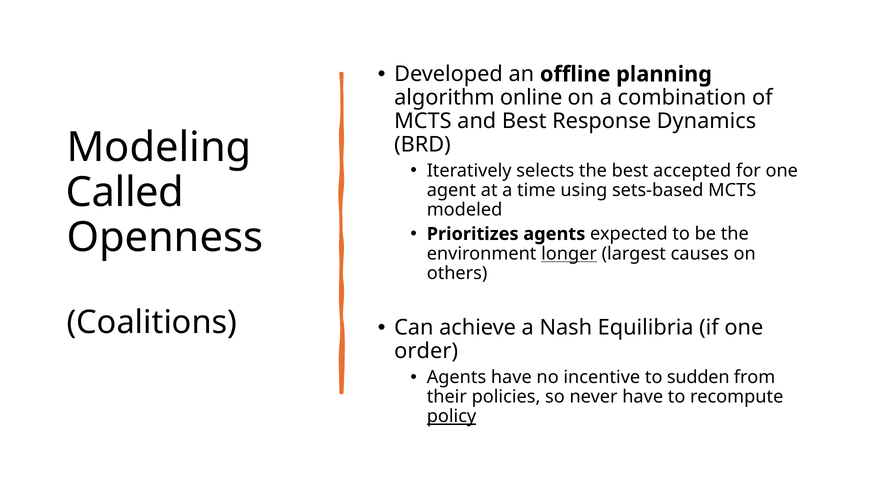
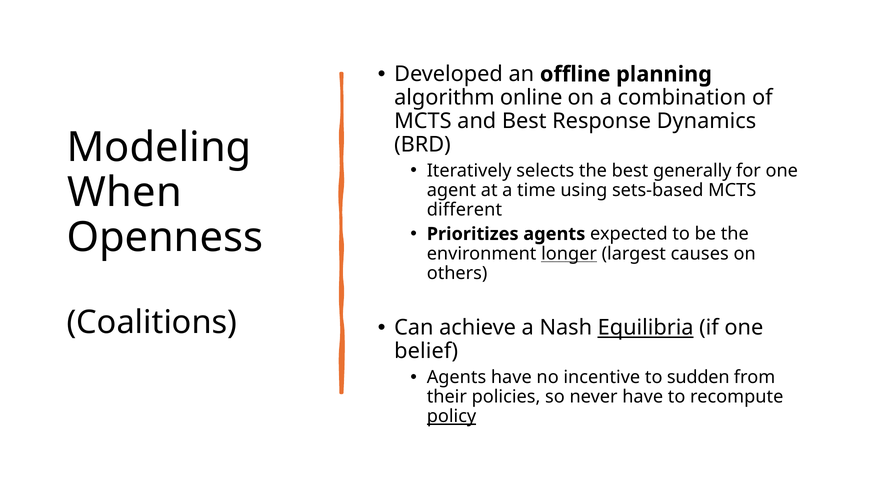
accepted: accepted -> generally
Called: Called -> When
modeled: modeled -> different
Equilibria underline: none -> present
order: order -> belief
